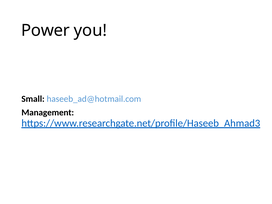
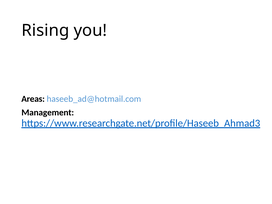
Power: Power -> Rising
Small: Small -> Areas
